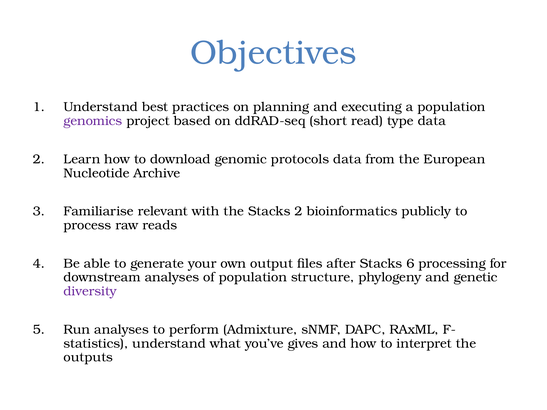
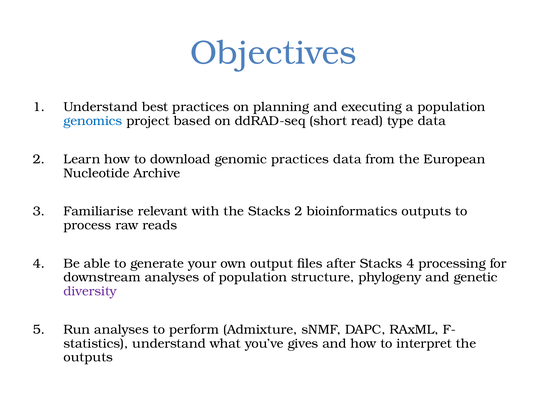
genomics colour: purple -> blue
genomic protocols: protocols -> practices
bioinformatics publicly: publicly -> outputs
Stacks 6: 6 -> 4
